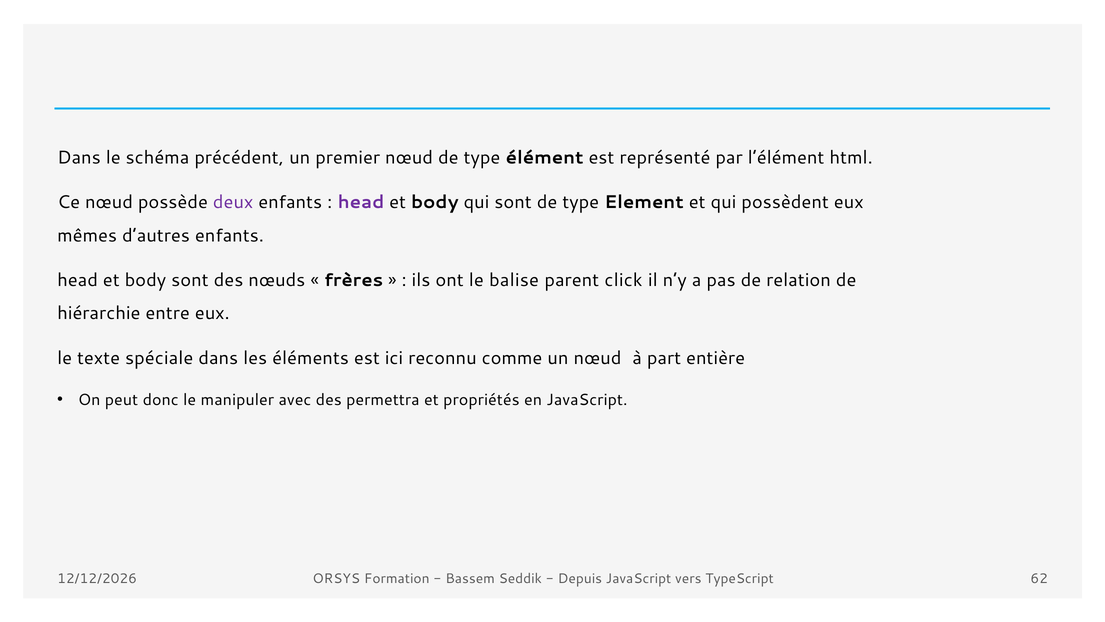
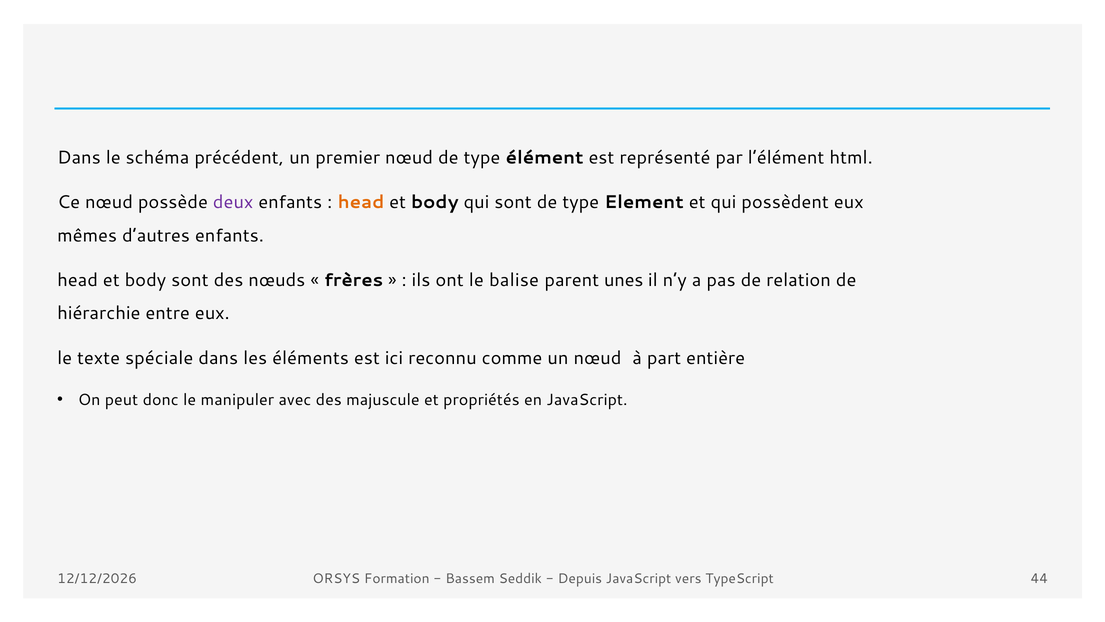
head at (361, 202) colour: purple -> orange
click: click -> unes
permettra: permettra -> majuscule
62: 62 -> 44
